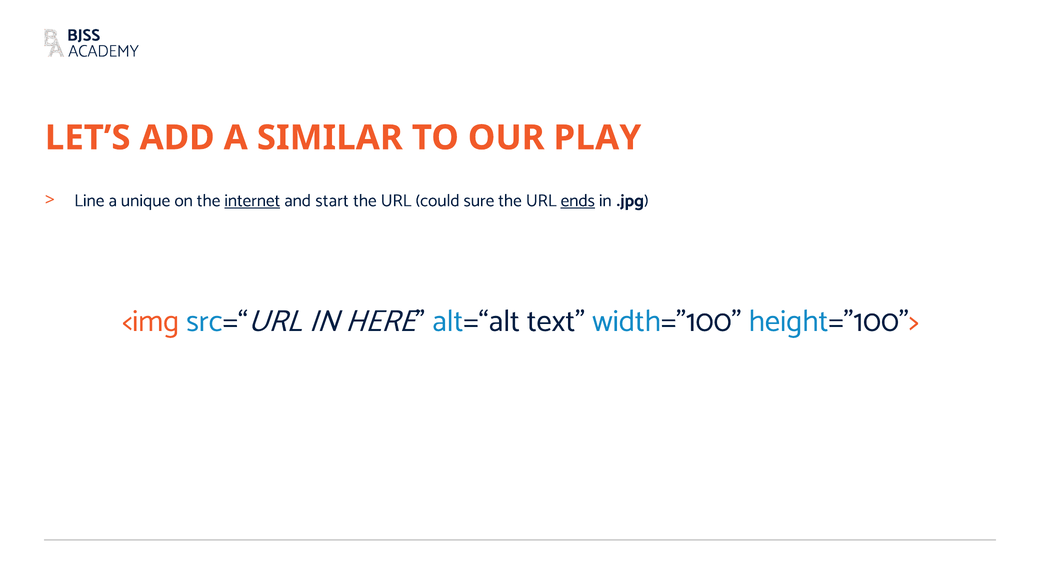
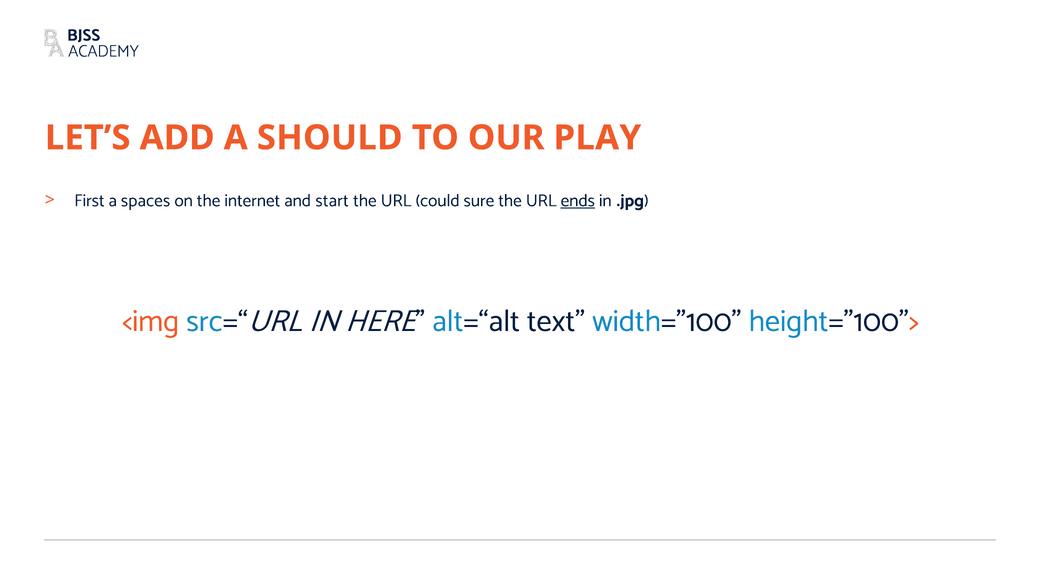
SIMILAR: SIMILAR -> SHOULD
Line: Line -> First
unique: unique -> spaces
internet underline: present -> none
